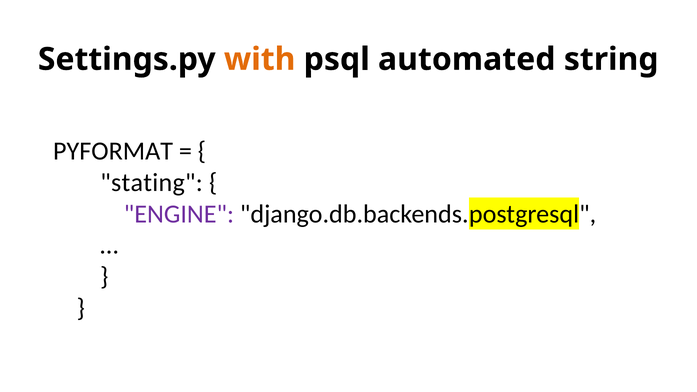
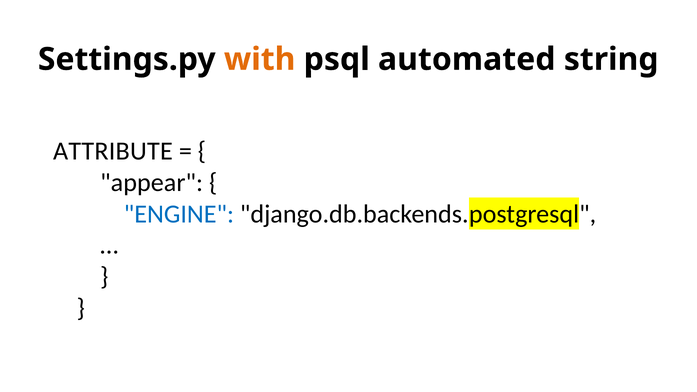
PYFORMAT: PYFORMAT -> ATTRIBUTE
stating: stating -> appear
ENGINE colour: purple -> blue
